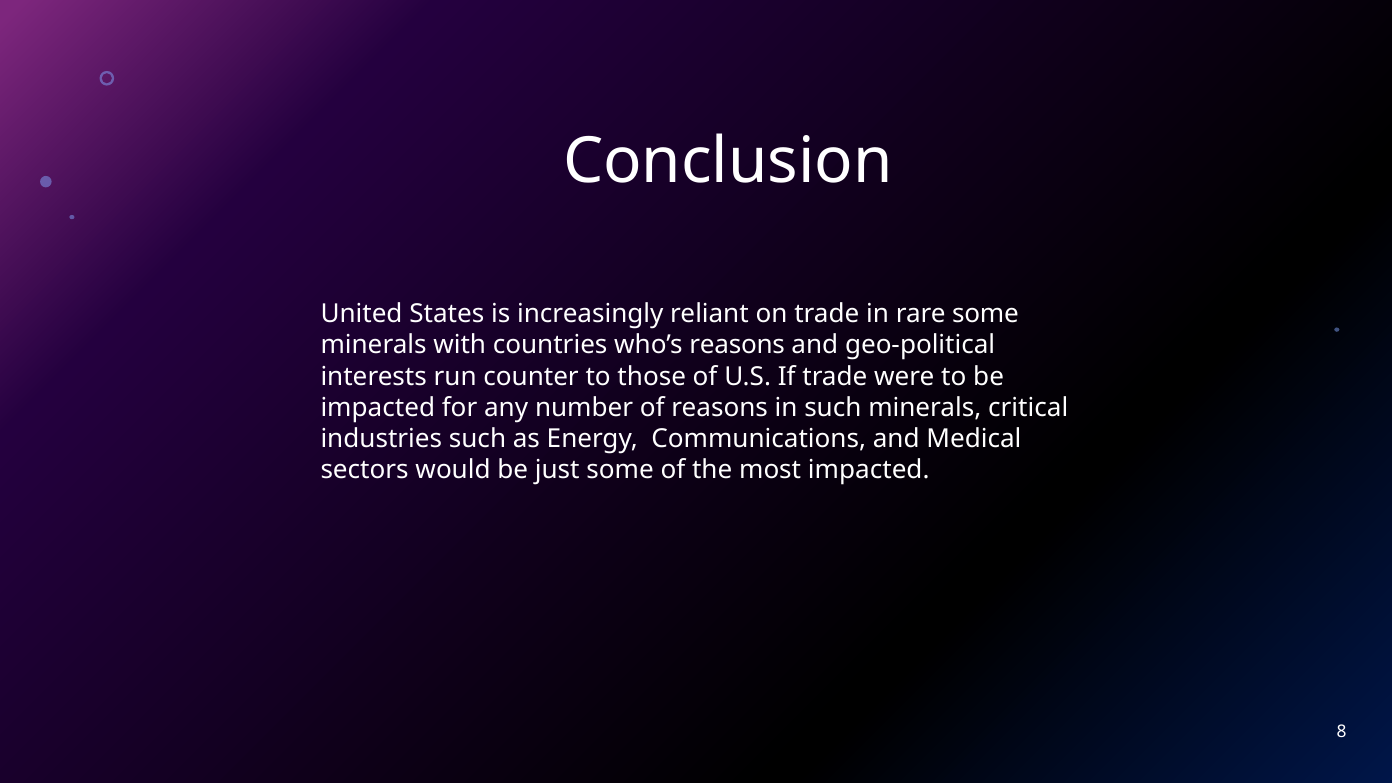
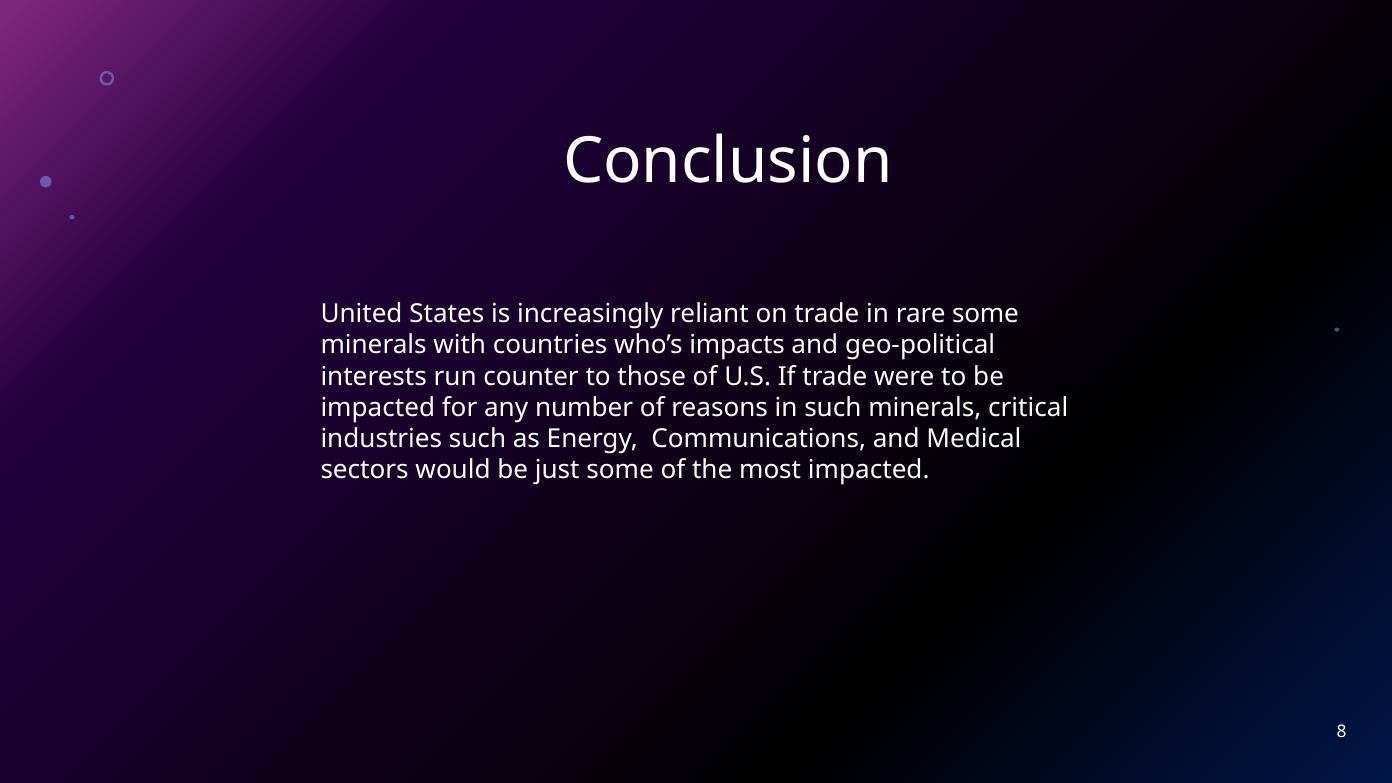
who’s reasons: reasons -> impacts
